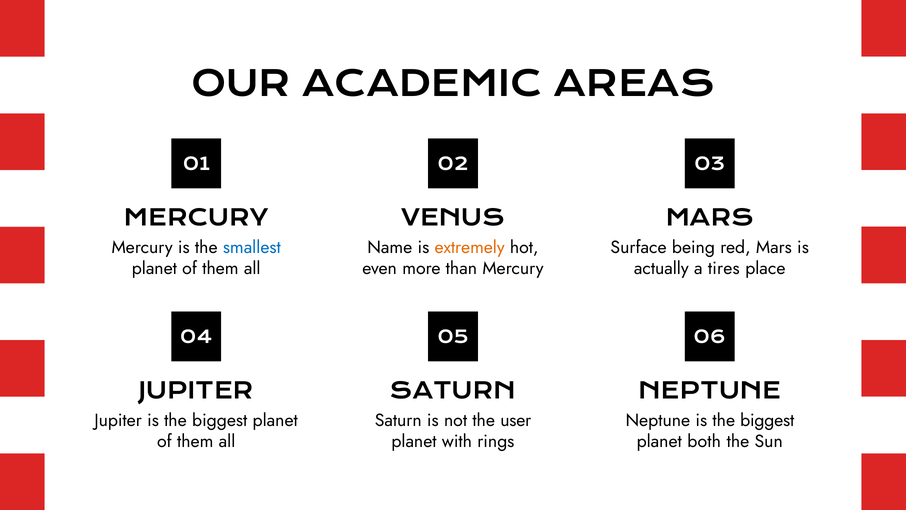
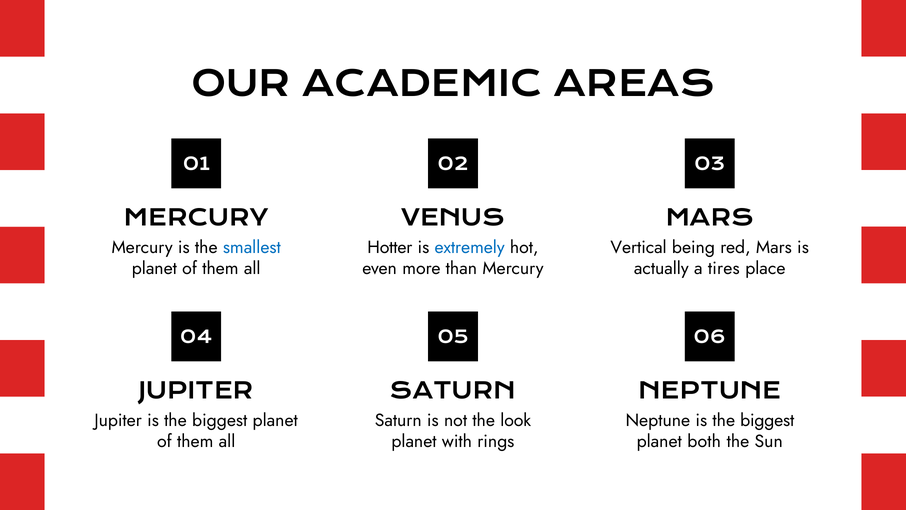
Name: Name -> Hotter
extremely colour: orange -> blue
Surface: Surface -> Vertical
user: user -> look
